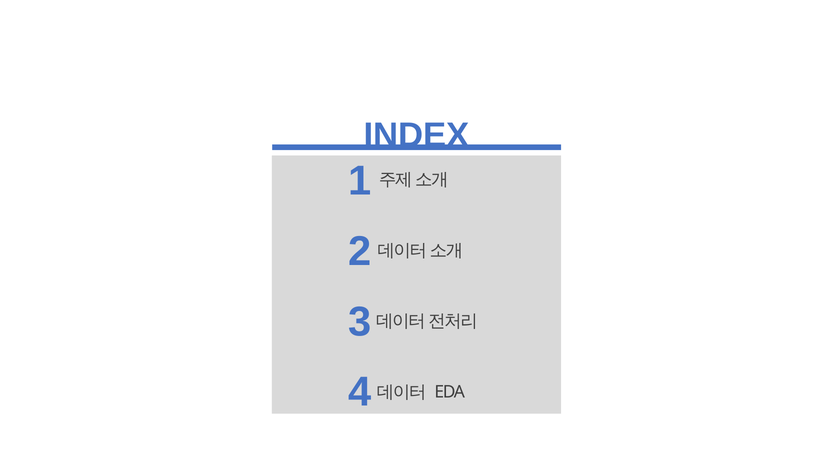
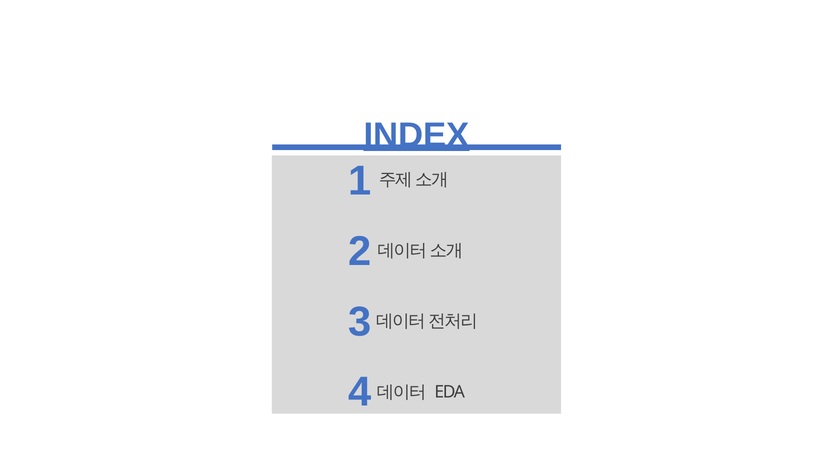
INDEX underline: none -> present
